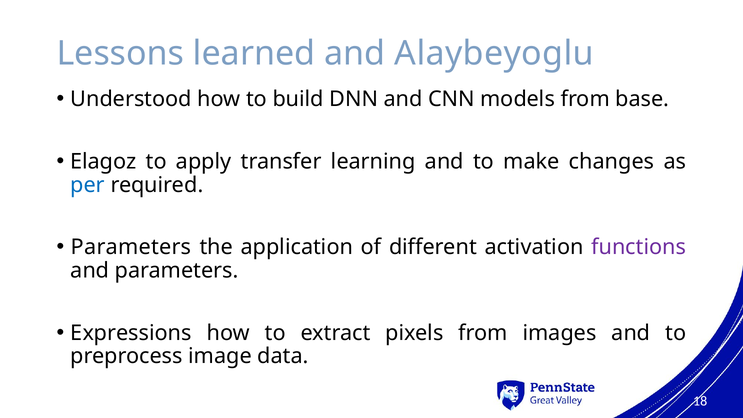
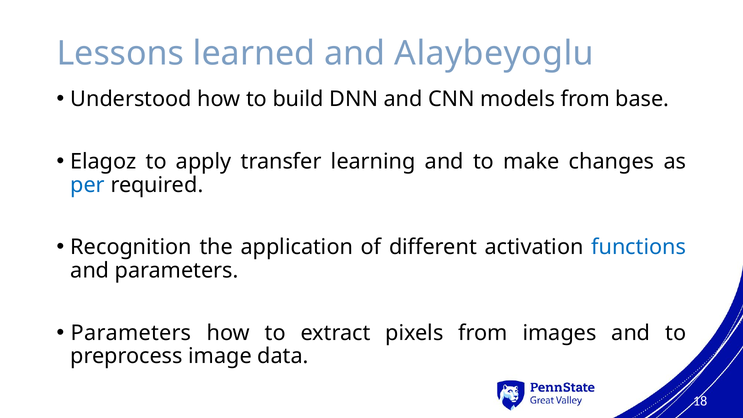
Parameters at (131, 247): Parameters -> Recognition
functions colour: purple -> blue
Expressions at (131, 333): Expressions -> Parameters
